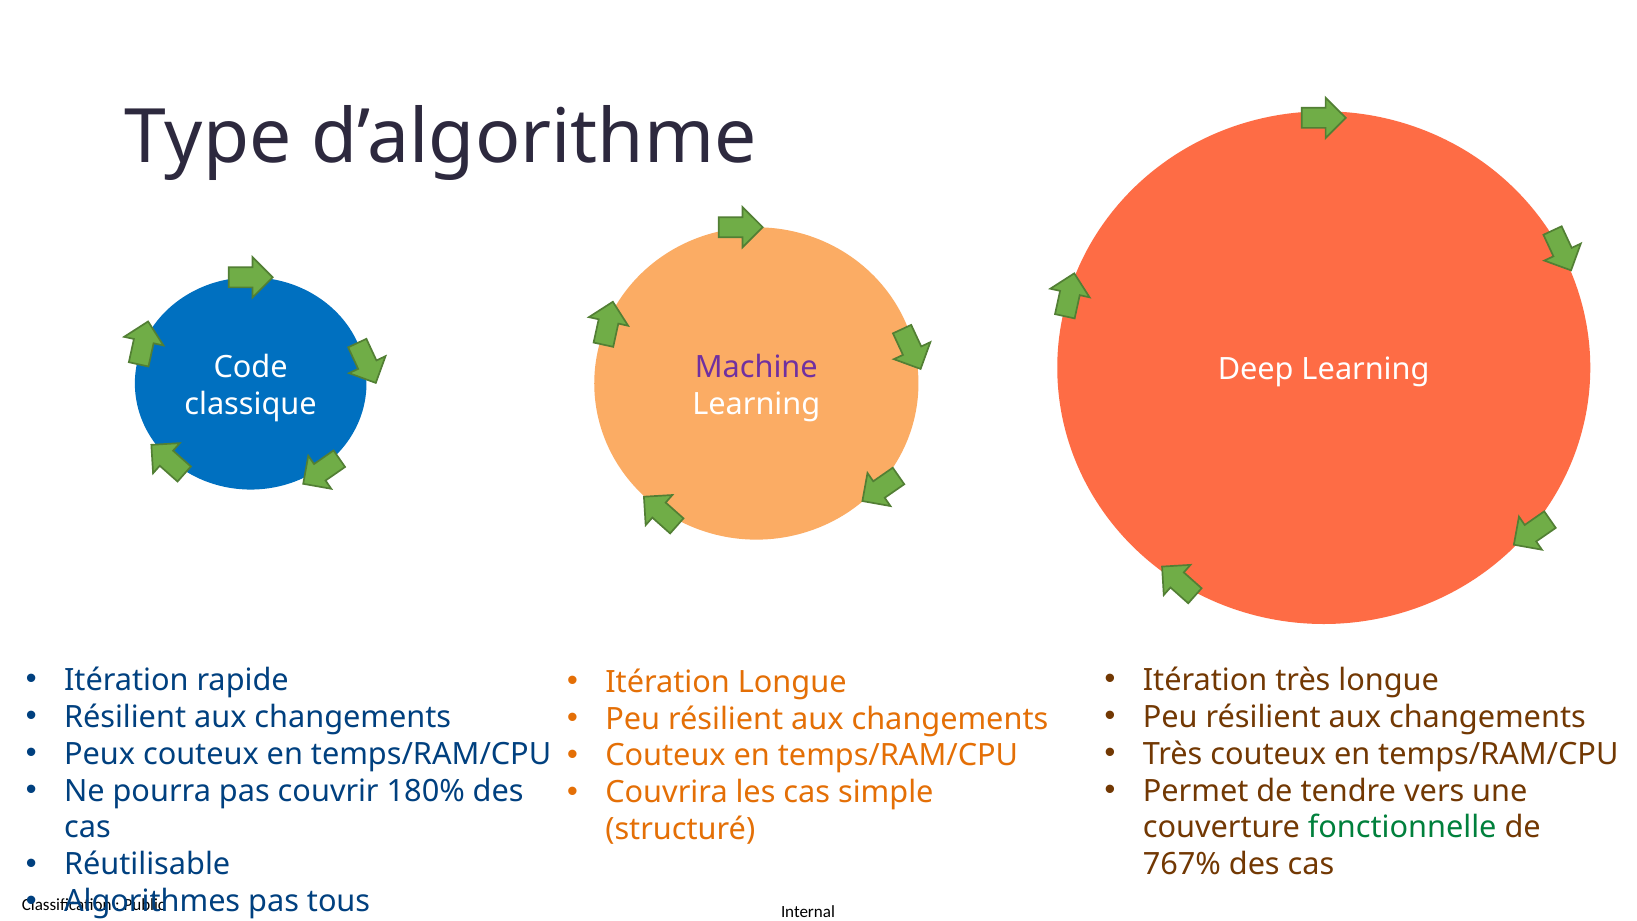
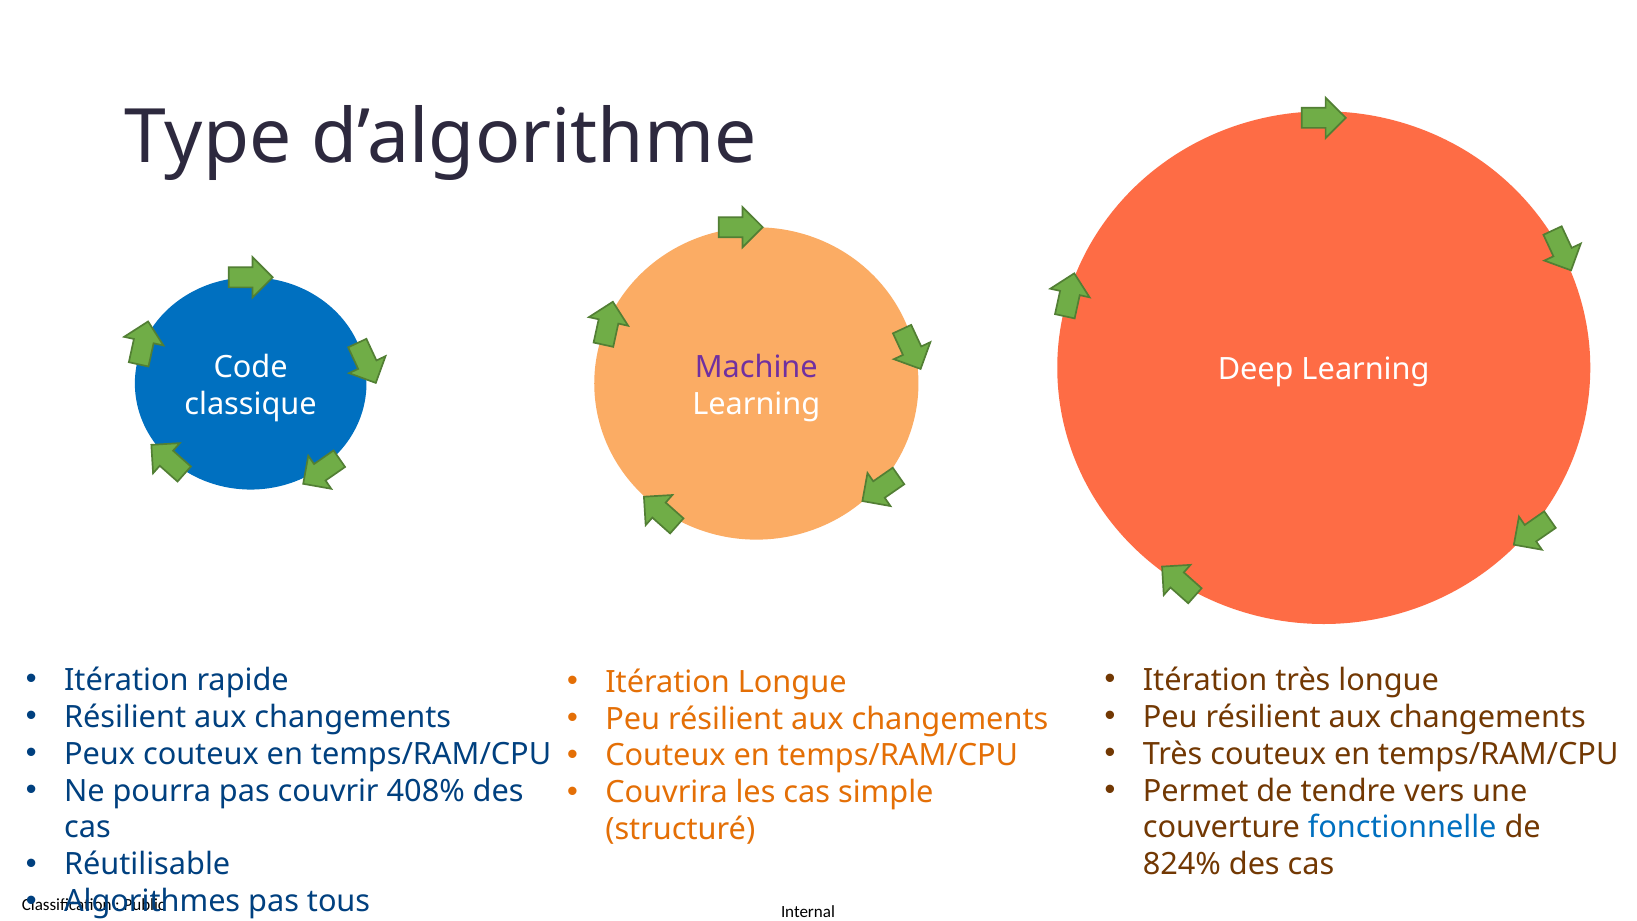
180%: 180% -> 408%
fonctionnelle colour: green -> blue
767%: 767% -> 824%
